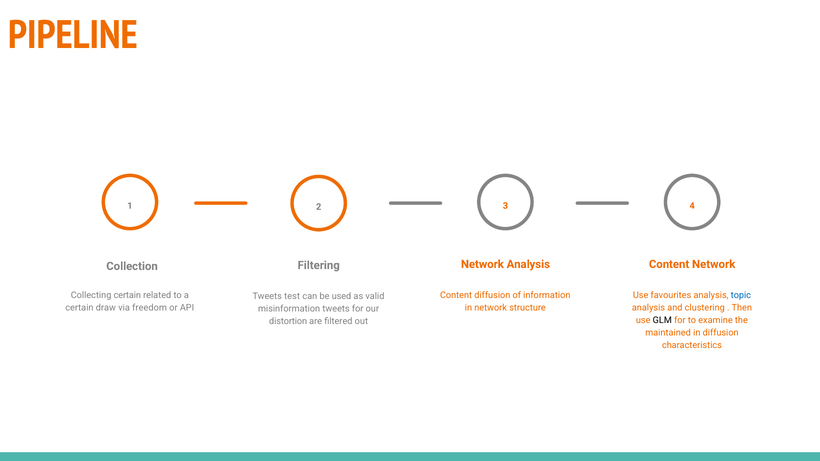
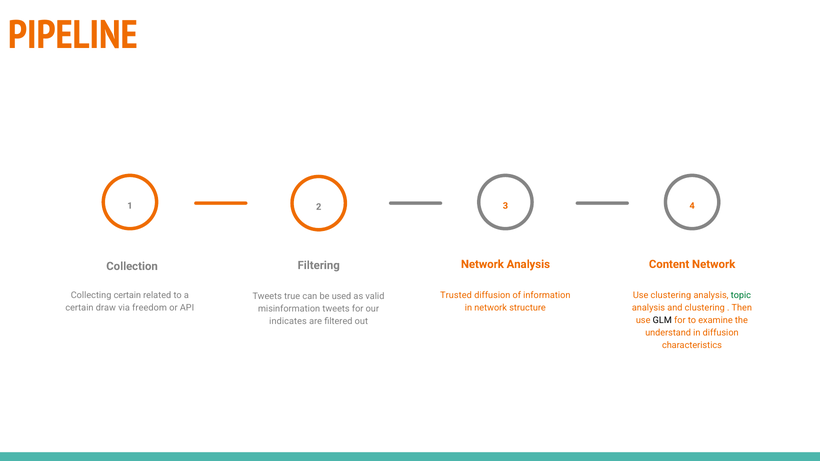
Content at (456, 295): Content -> Trusted
Use favourites: favourites -> clustering
topic colour: blue -> green
test: test -> true
distortion: distortion -> indicates
maintained: maintained -> understand
